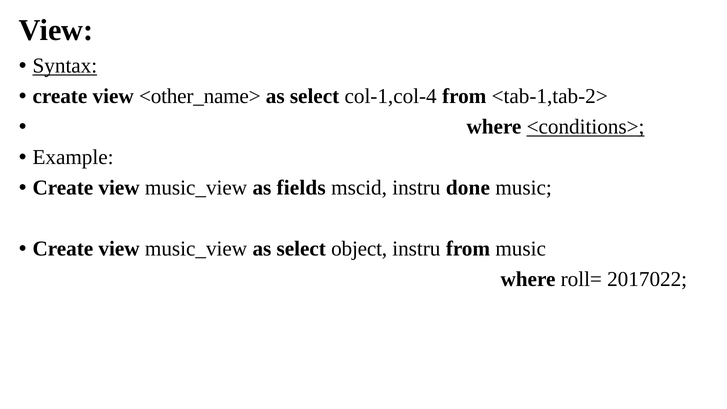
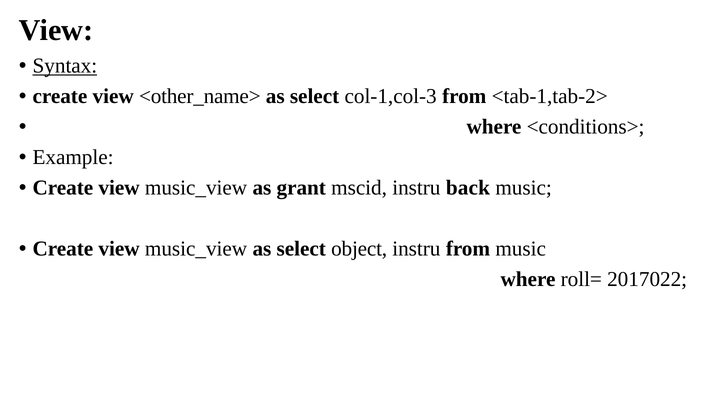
col-1,col-4: col-1,col-4 -> col-1,col-3
<conditions> underline: present -> none
fields: fields -> grant
done: done -> back
